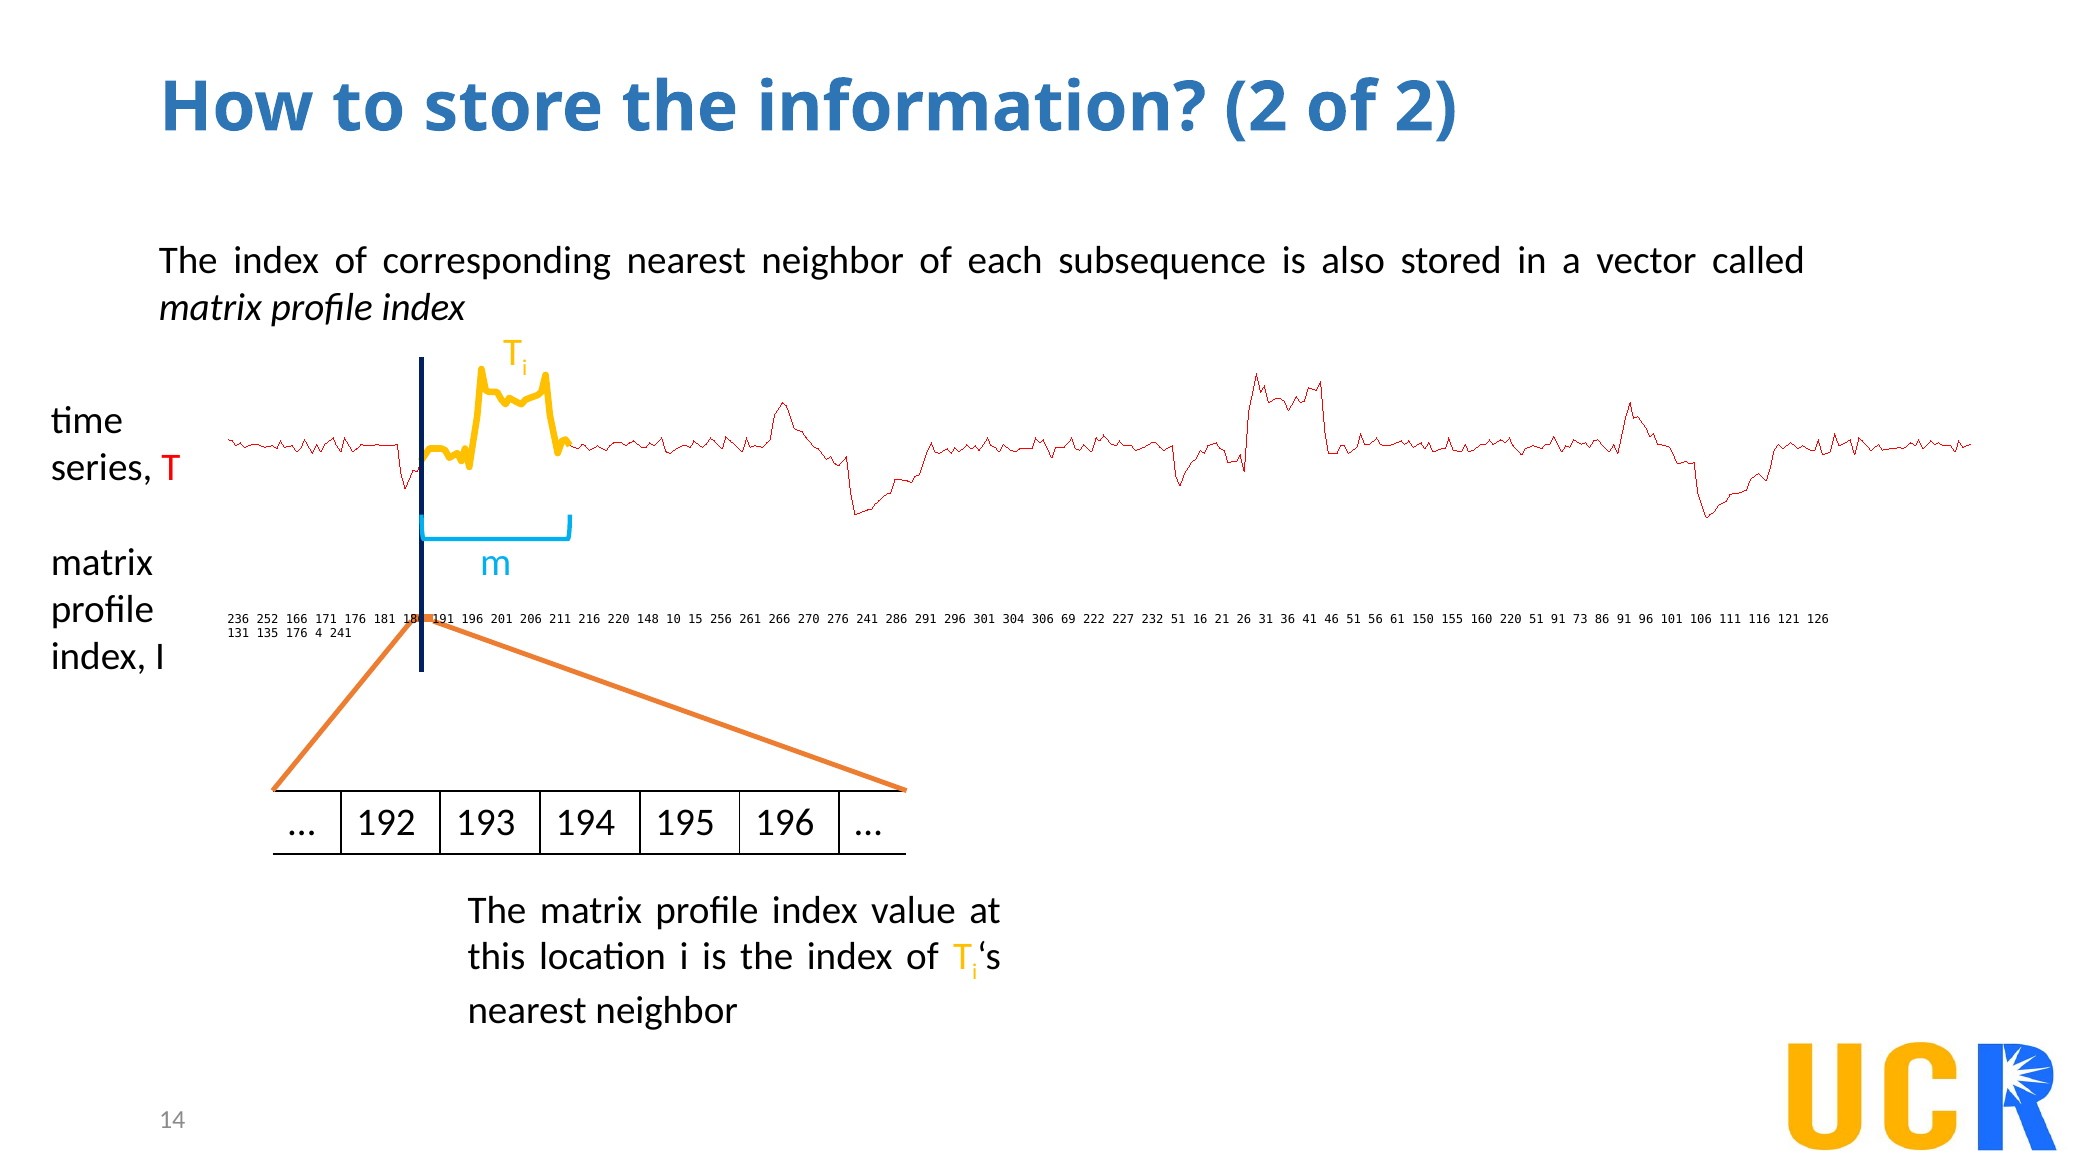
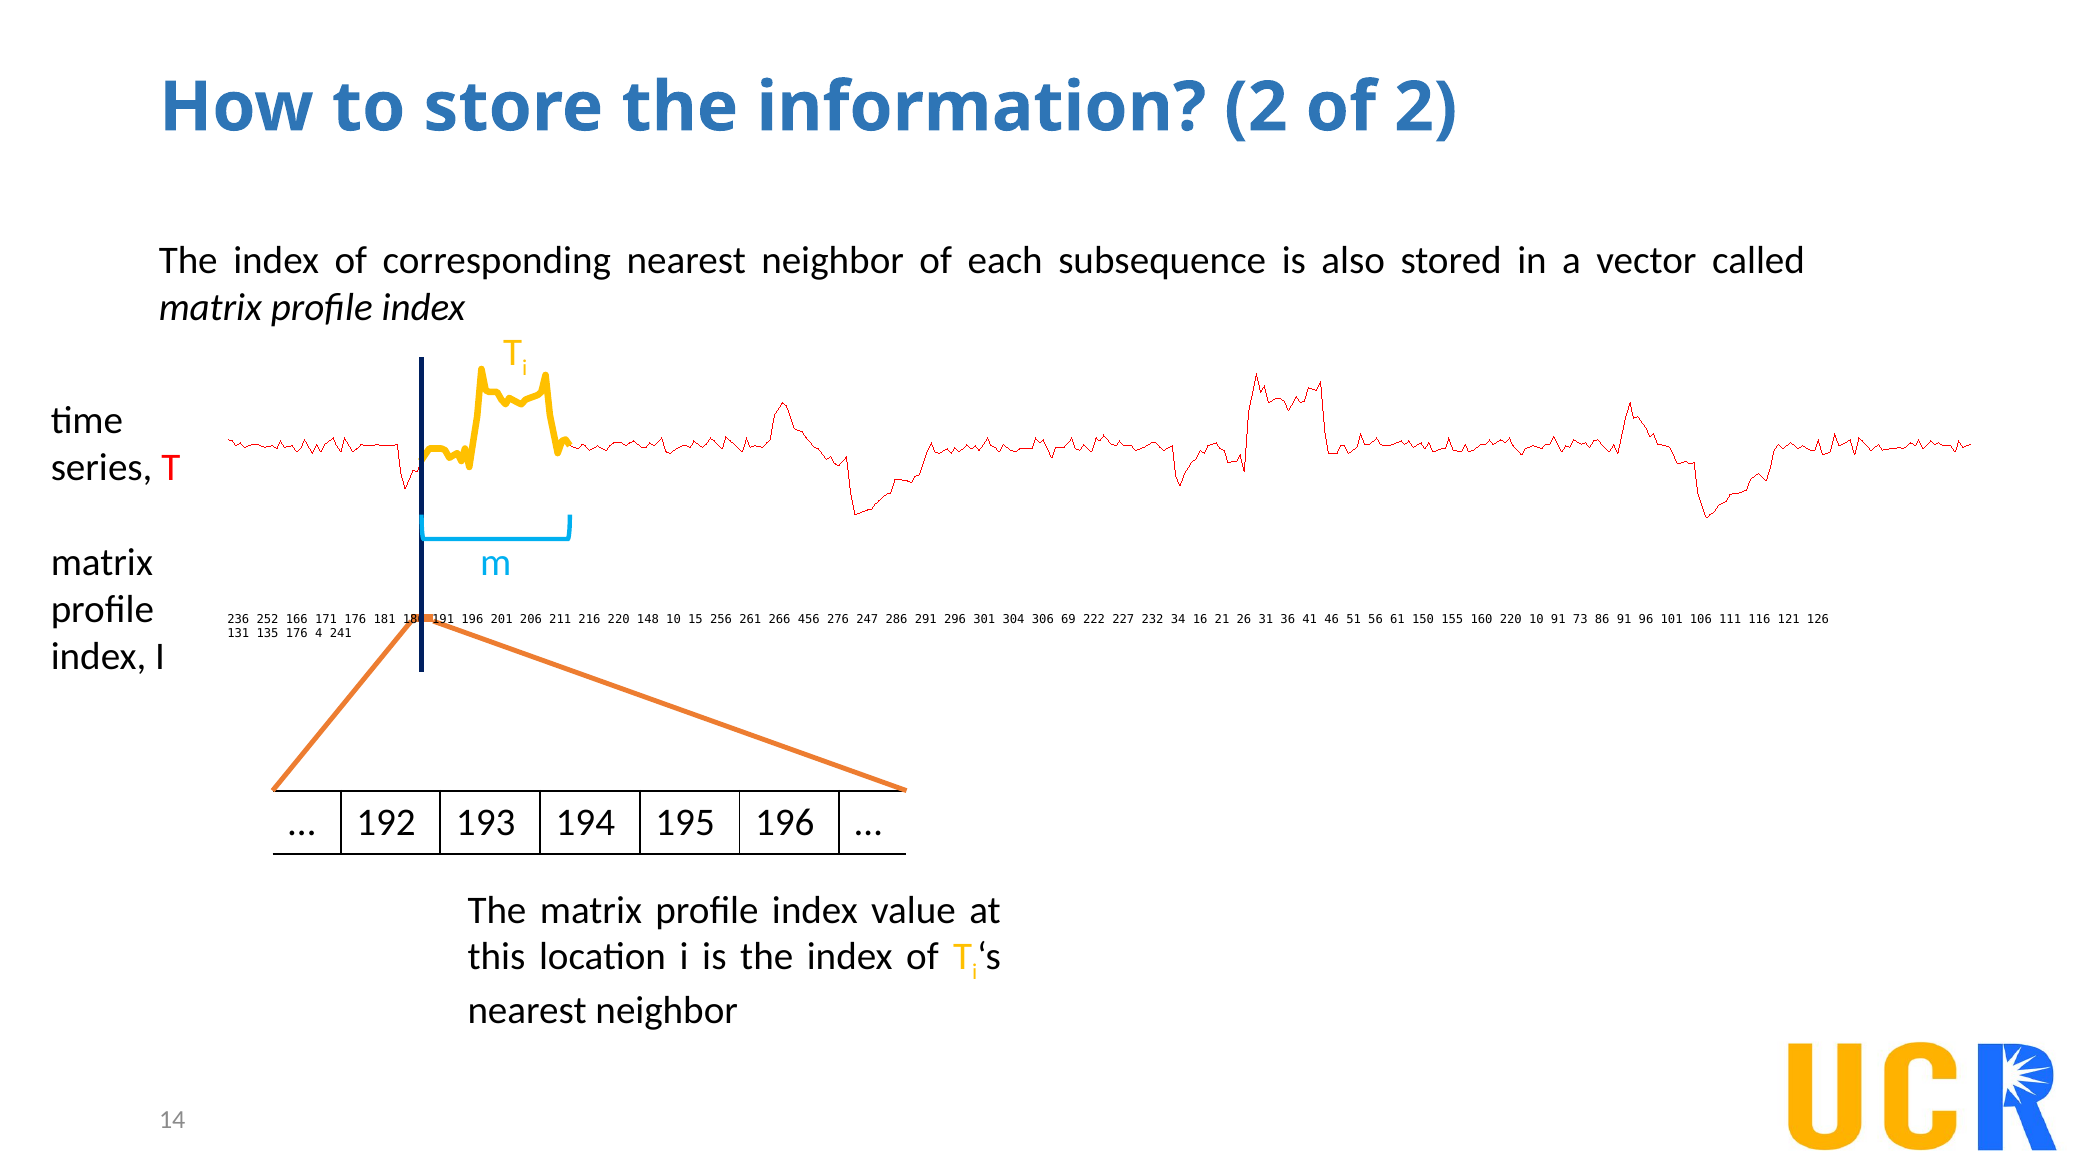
270: 270 -> 456
276 241: 241 -> 247
232 51: 51 -> 34
220 51: 51 -> 10
